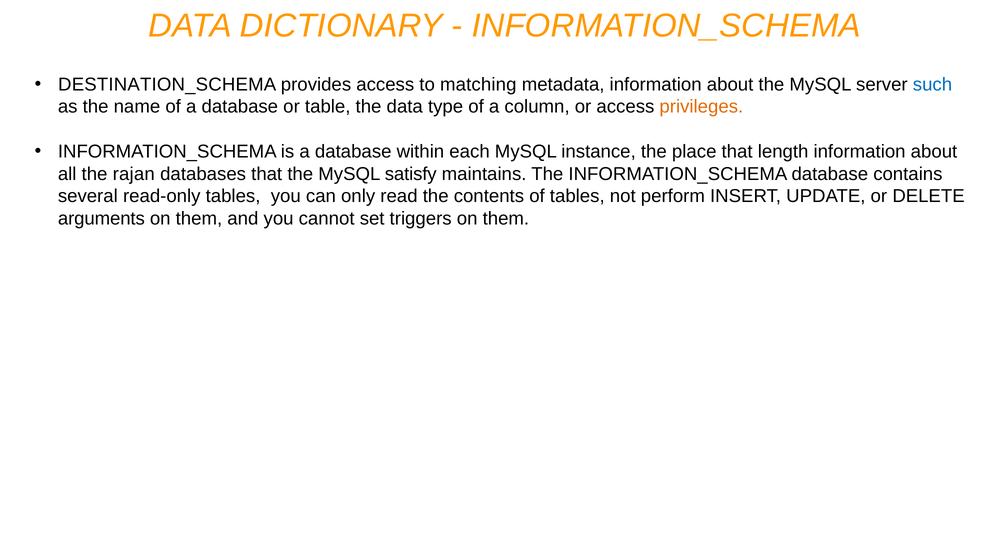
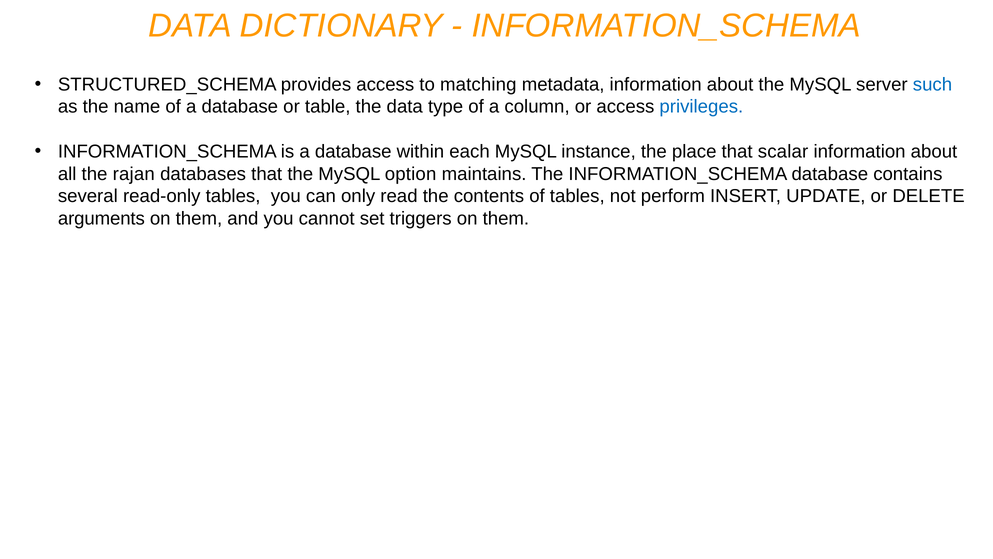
DESTINATION_SCHEMA: DESTINATION_SCHEMA -> STRUCTURED_SCHEMA
privileges colour: orange -> blue
length: length -> scalar
satisfy: satisfy -> option
